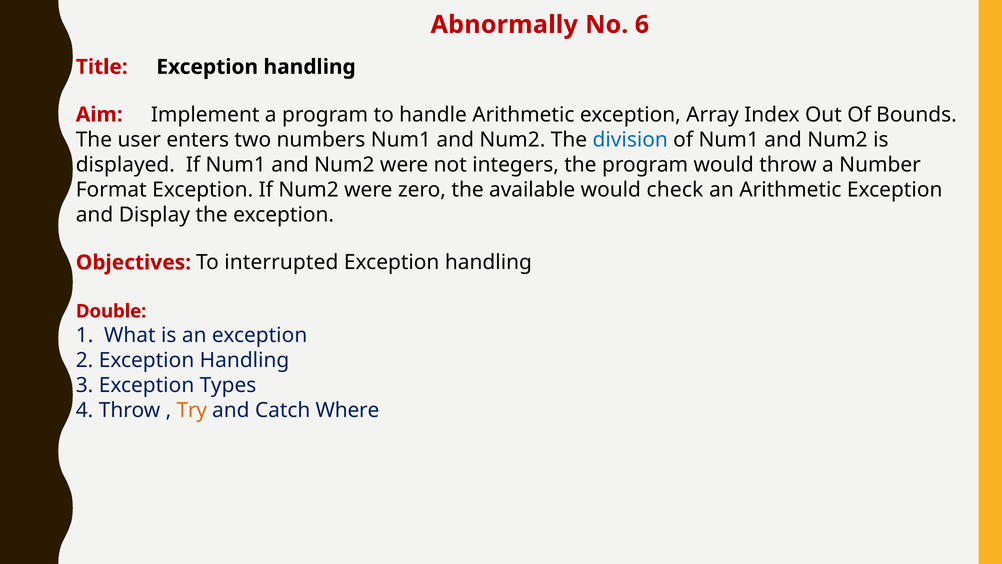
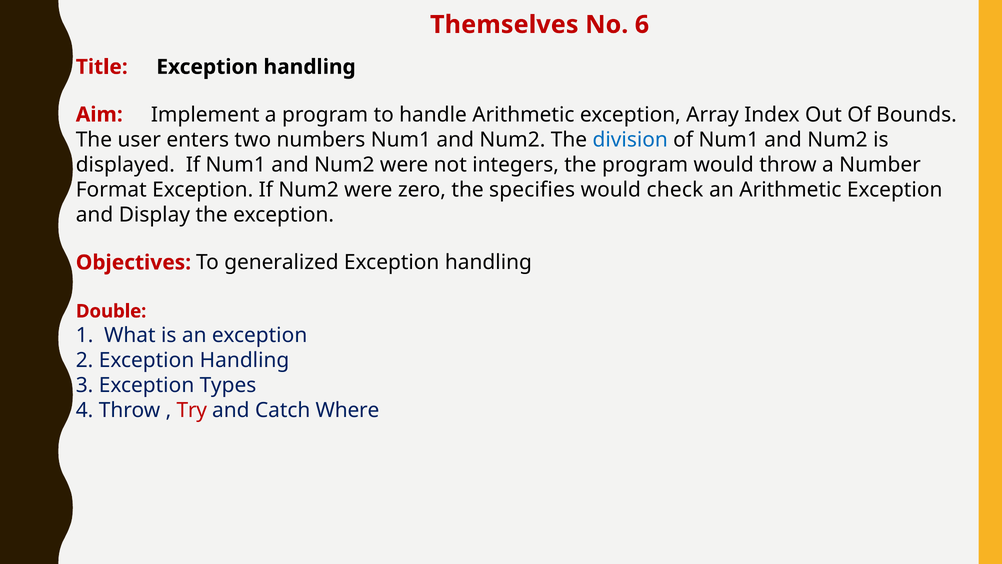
Abnormally: Abnormally -> Themselves
available: available -> specifies
interrupted: interrupted -> generalized
Try colour: orange -> red
